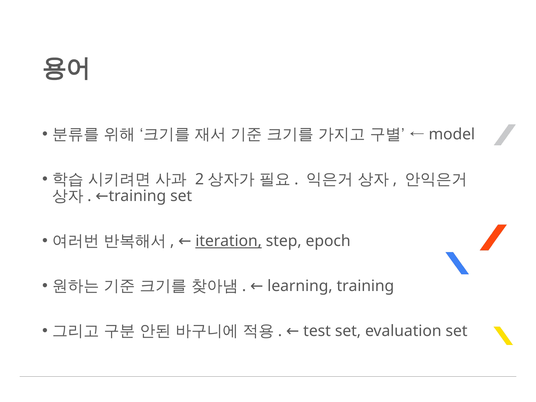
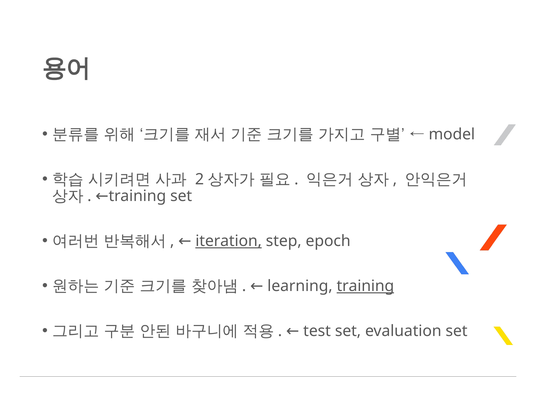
training at (365, 286) underline: none -> present
